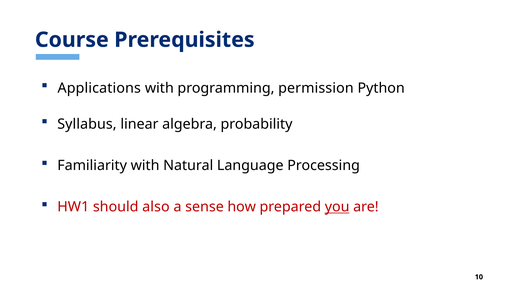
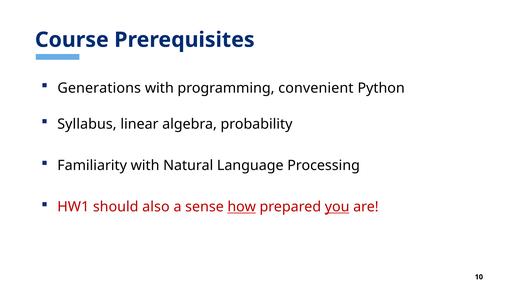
Applications: Applications -> Generations
permission: permission -> convenient
how underline: none -> present
